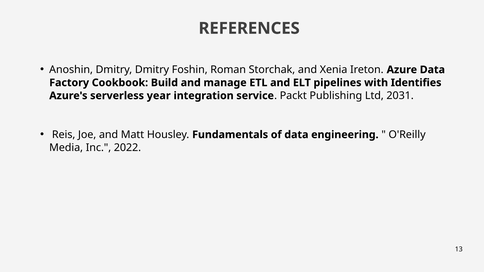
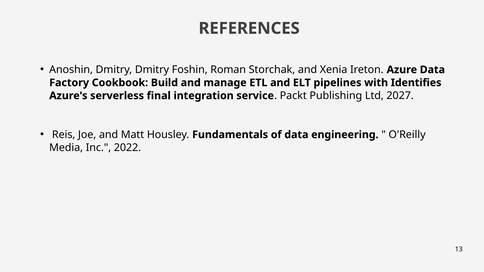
year: year -> final
2031: 2031 -> 2027
